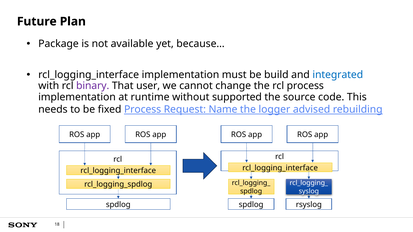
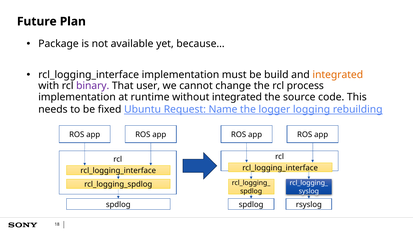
integrated at (338, 75) colour: blue -> orange
without supported: supported -> integrated
fixed Process: Process -> Ubuntu
advised: advised -> logging
